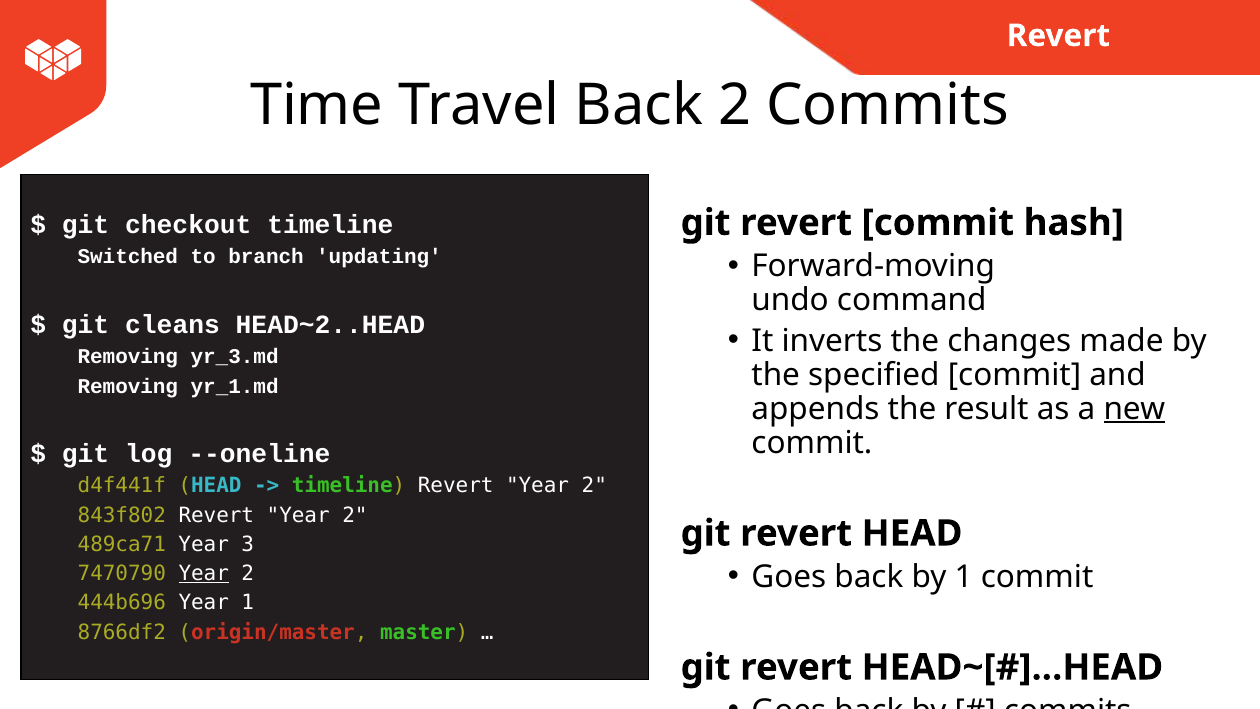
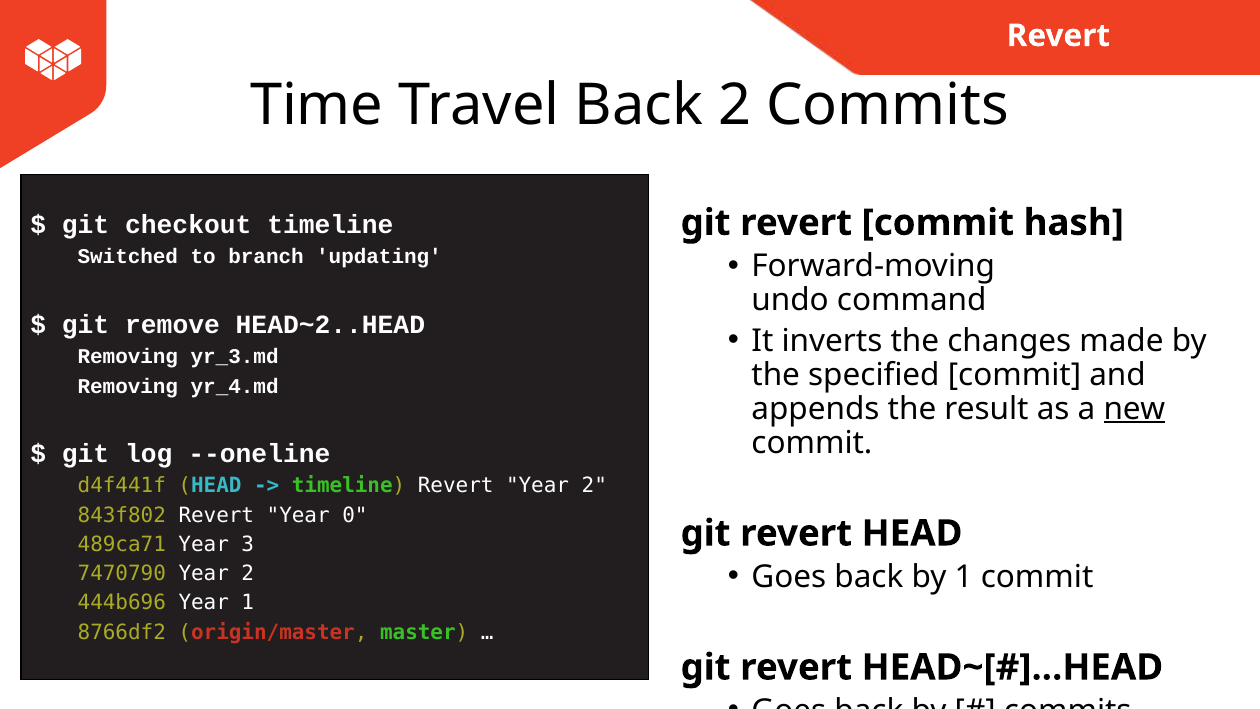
cleans: cleans -> remove
yr_1.md: yr_1.md -> yr_4.md
843f802 Revert Year 2: 2 -> 0
Year at (204, 573) underline: present -> none
